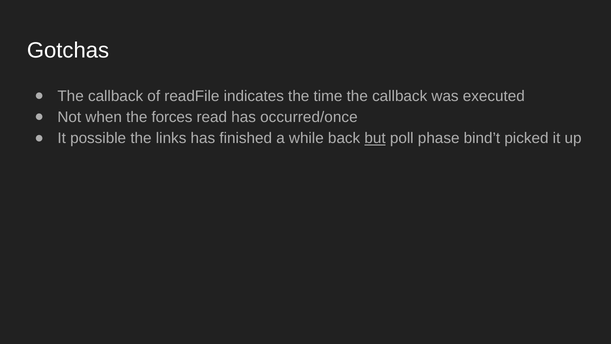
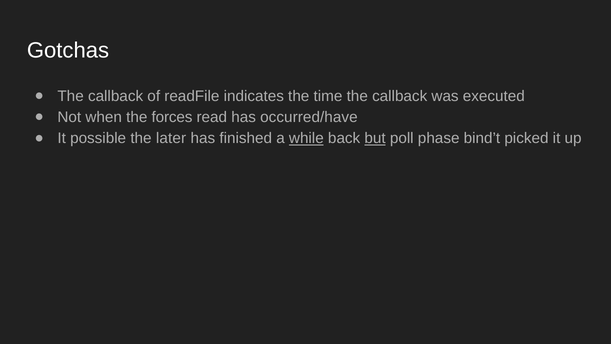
occurred/once: occurred/once -> occurred/have
links: links -> later
while underline: none -> present
